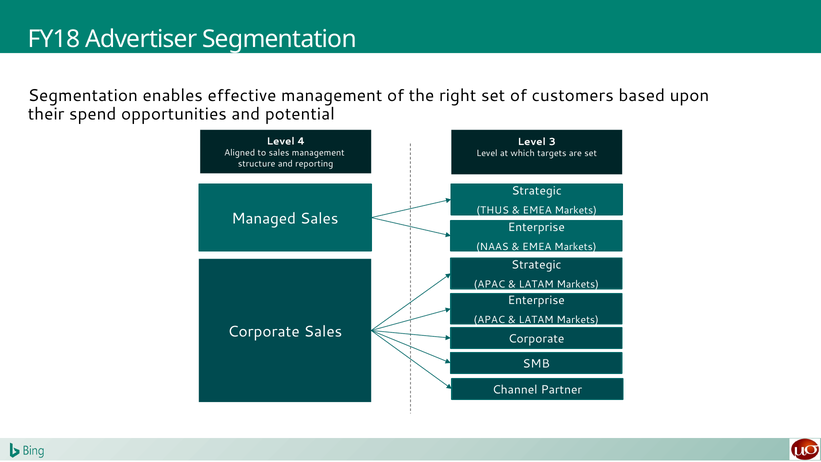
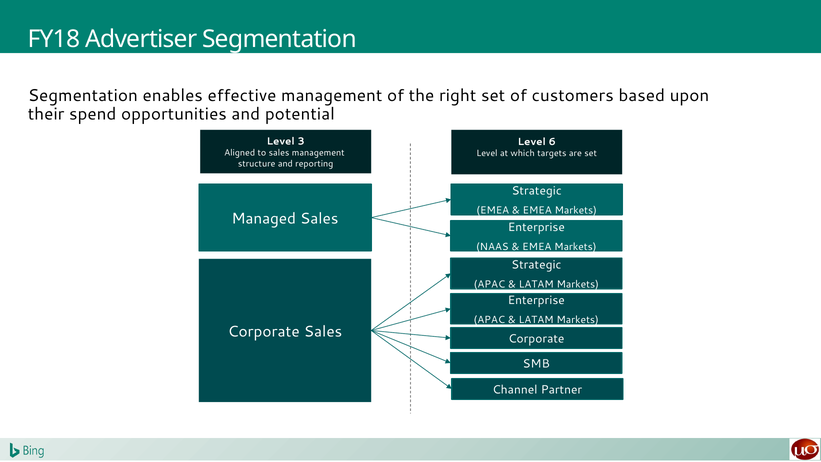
4: 4 -> 3
3: 3 -> 6
THUS at (493, 210): THUS -> EMEA
